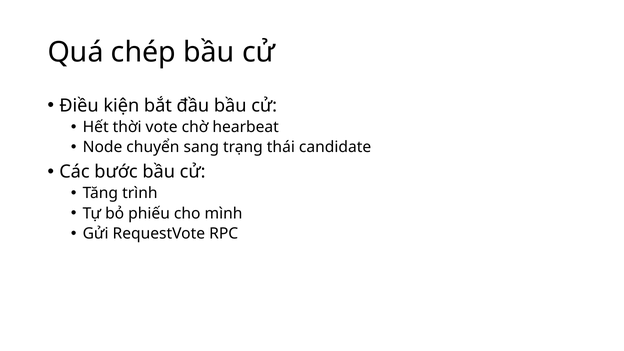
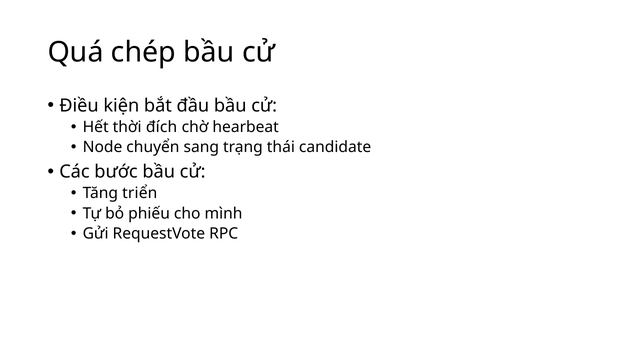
vote: vote -> đích
trình: trình -> triển
